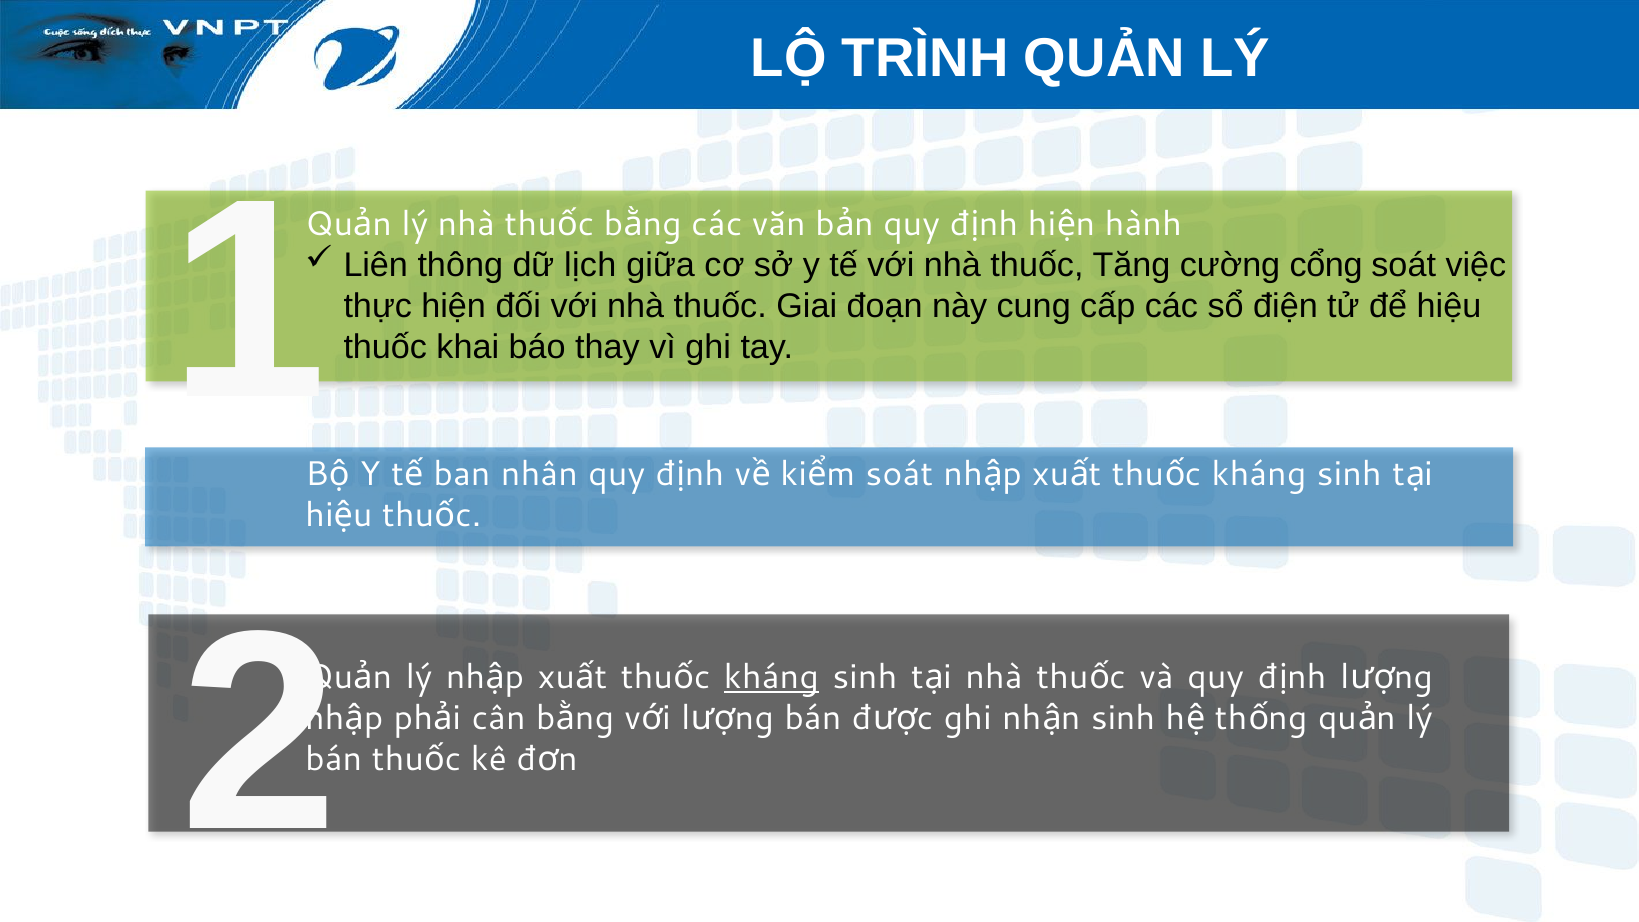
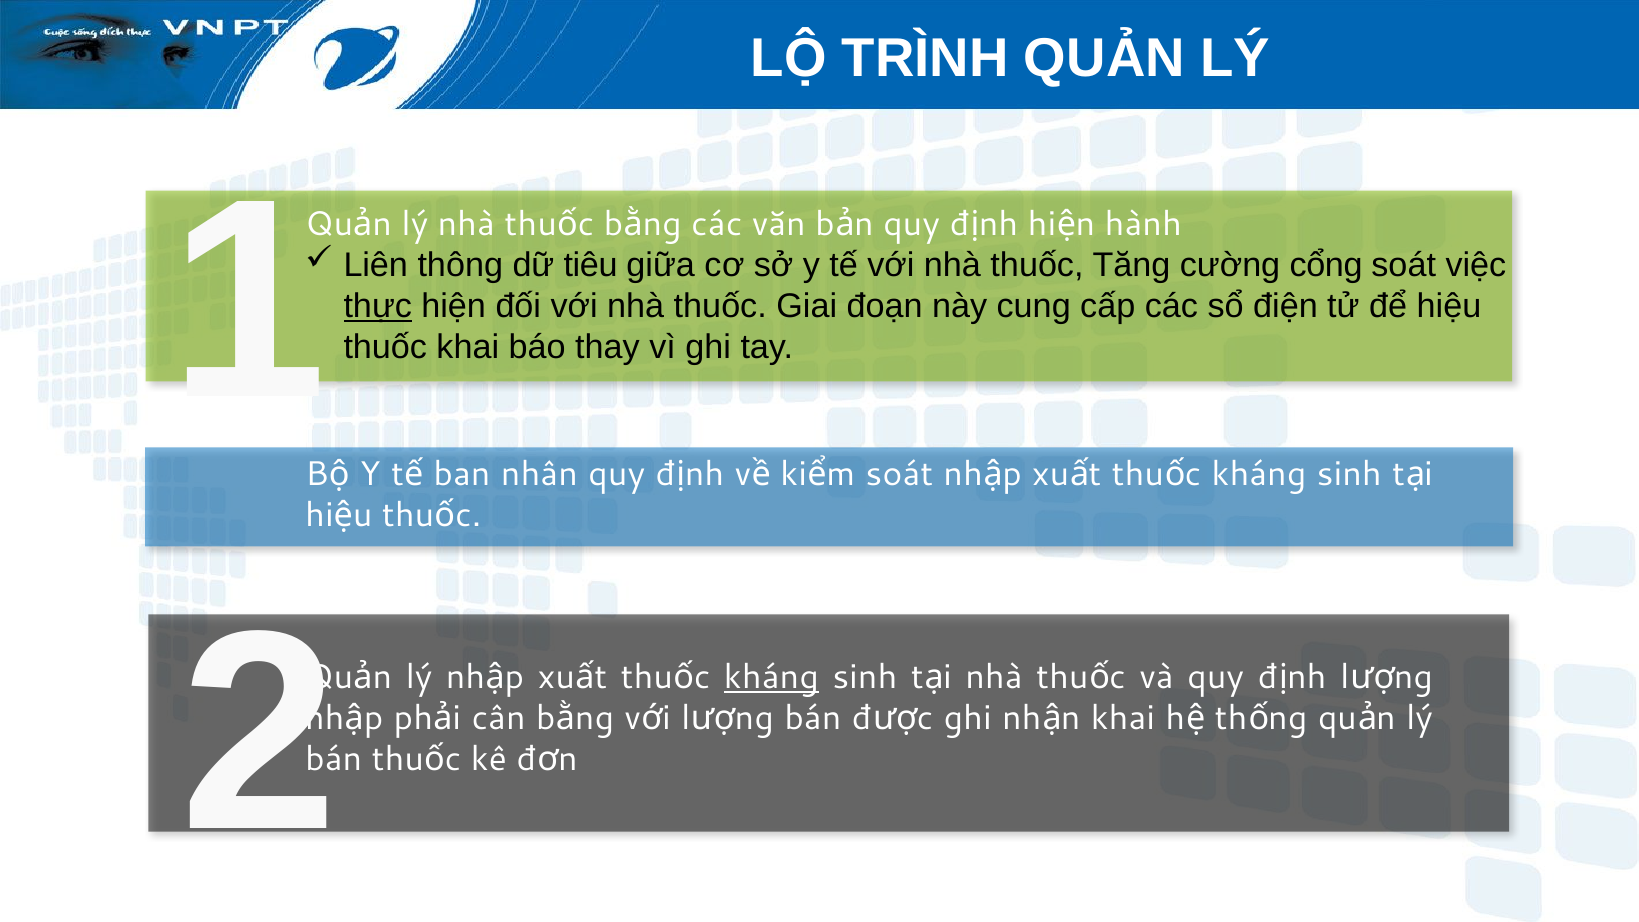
lịch: lịch -> tiêu
thực underline: none -> present
sinh at (1123, 719): sinh -> khai
